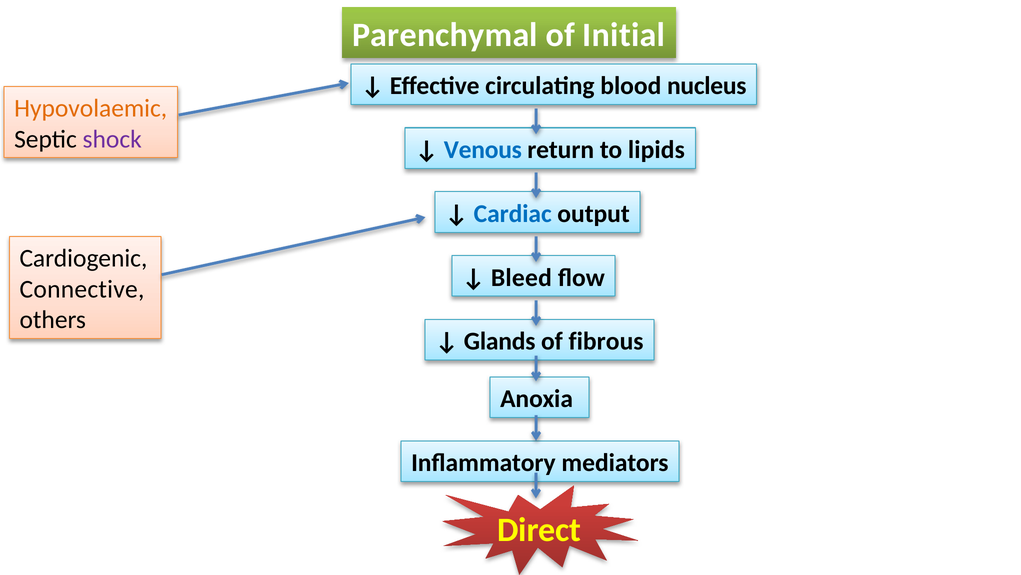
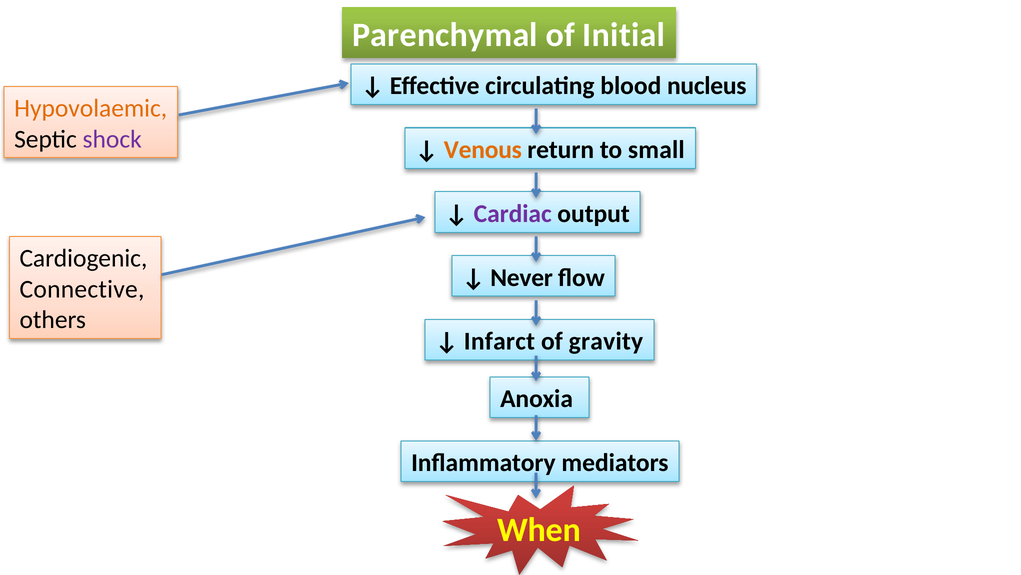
Venous colour: blue -> orange
lipids: lipids -> small
Cardiac colour: blue -> purple
Bleed: Bleed -> Never
Glands: Glands -> Infarct
fibrous: fibrous -> gravity
Direct: Direct -> When
